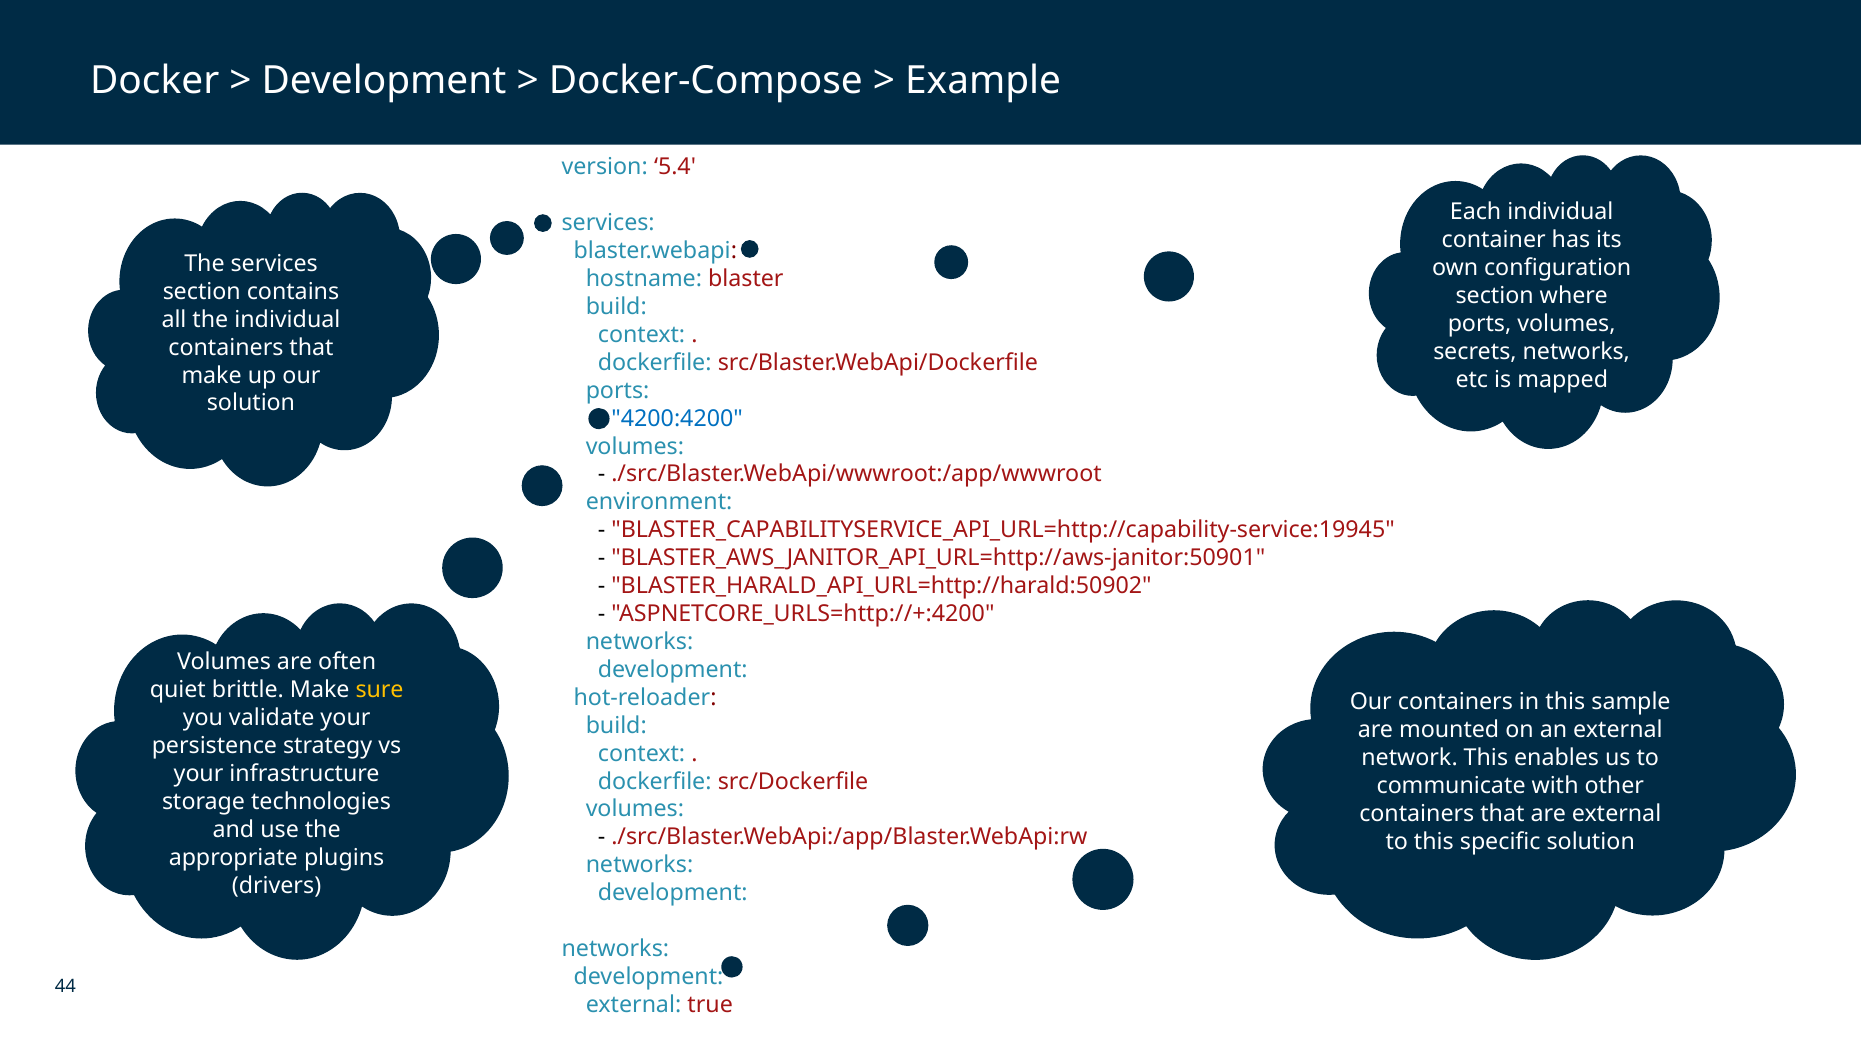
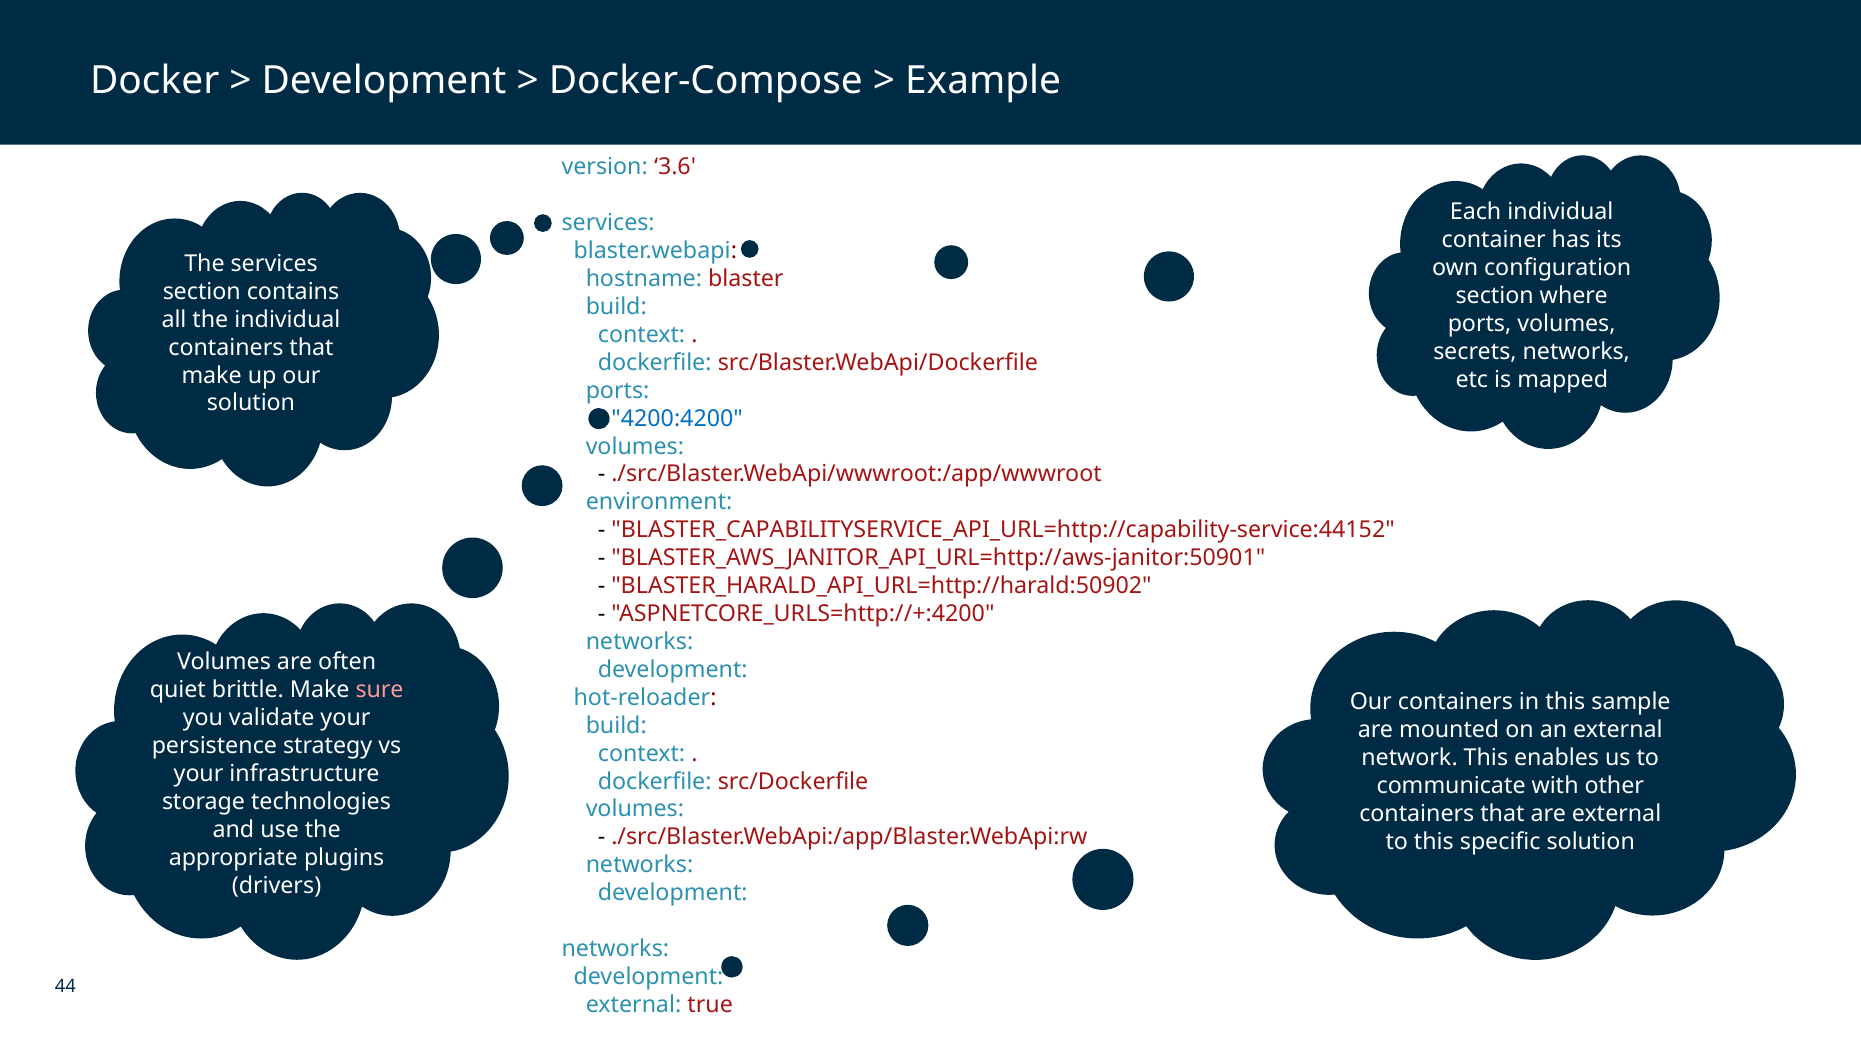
5.4: 5.4 -> 3.6
BLASTER_CAPABILITYSERVICE_API_URL=http://capability-service:19945: BLASTER_CAPABILITYSERVICE_API_URL=http://capability-service:19945 -> BLASTER_CAPABILITYSERVICE_API_URL=http://capability-service:44152
sure colour: yellow -> pink
